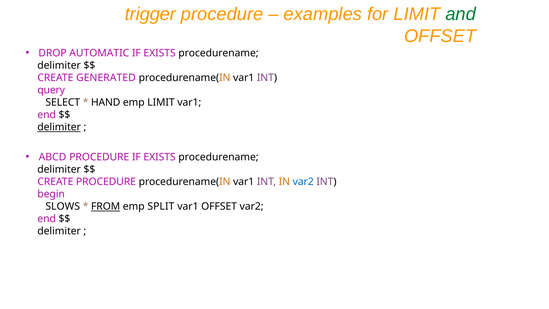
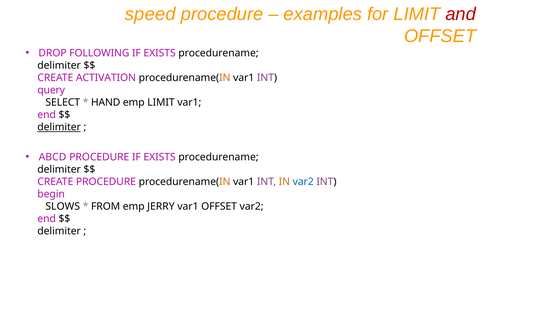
trigger: trigger -> speed
and colour: green -> red
AUTOMATIC: AUTOMATIC -> FOLLOWING
GENERATED: GENERATED -> ACTIVATION
FROM underline: present -> none
SPLIT: SPLIT -> JERRY
